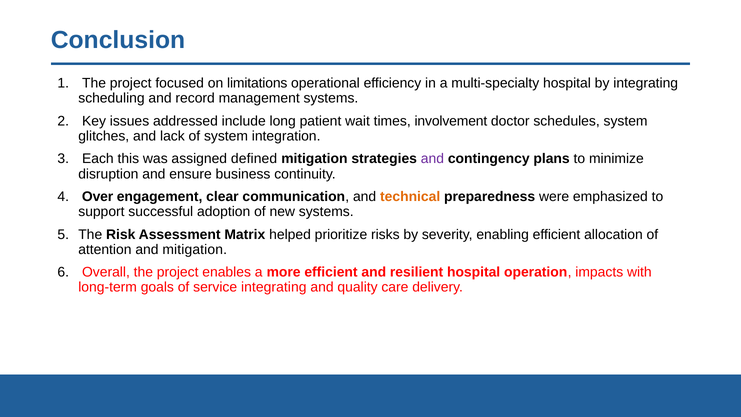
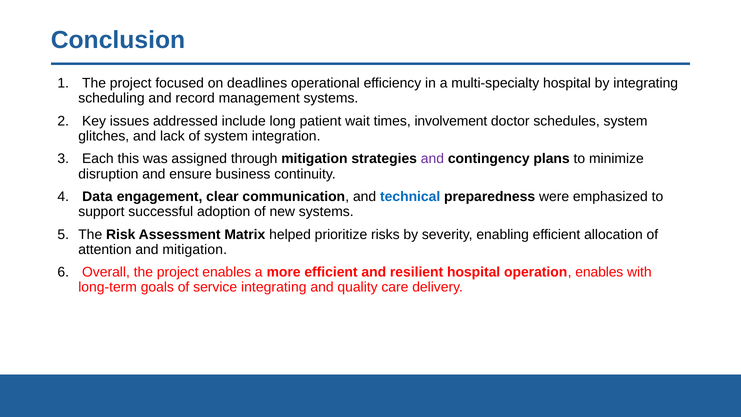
limitations: limitations -> deadlines
defined: defined -> through
Over: Over -> Data
technical colour: orange -> blue
operation impacts: impacts -> enables
